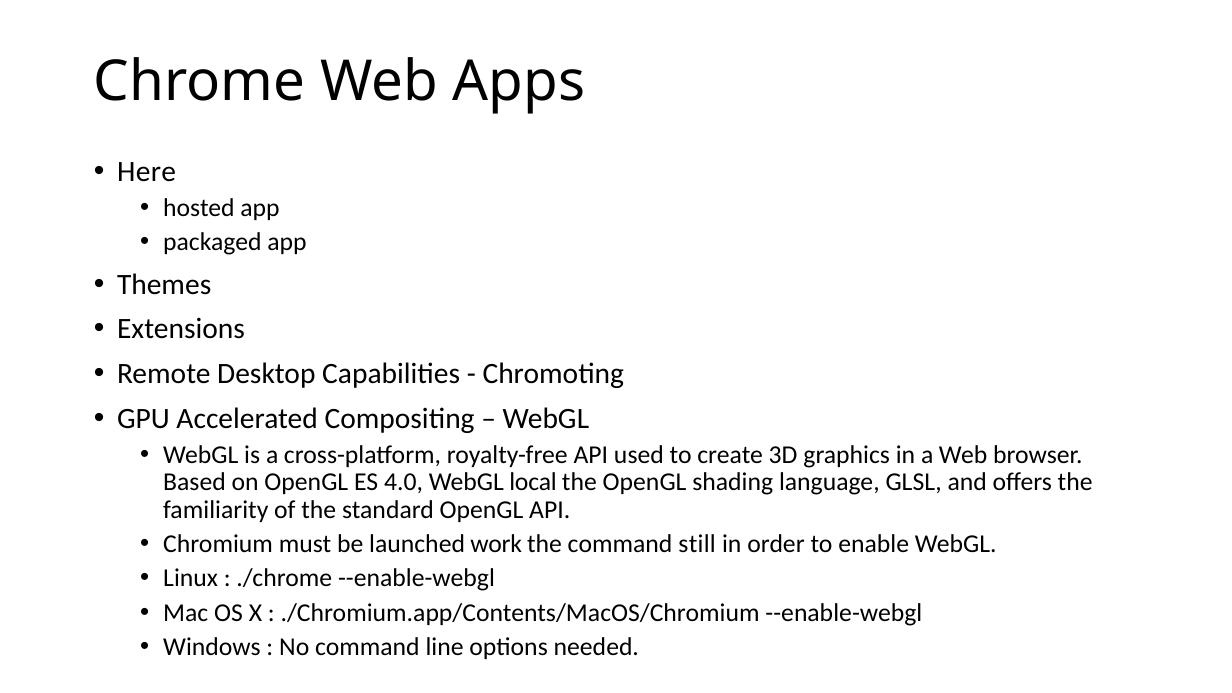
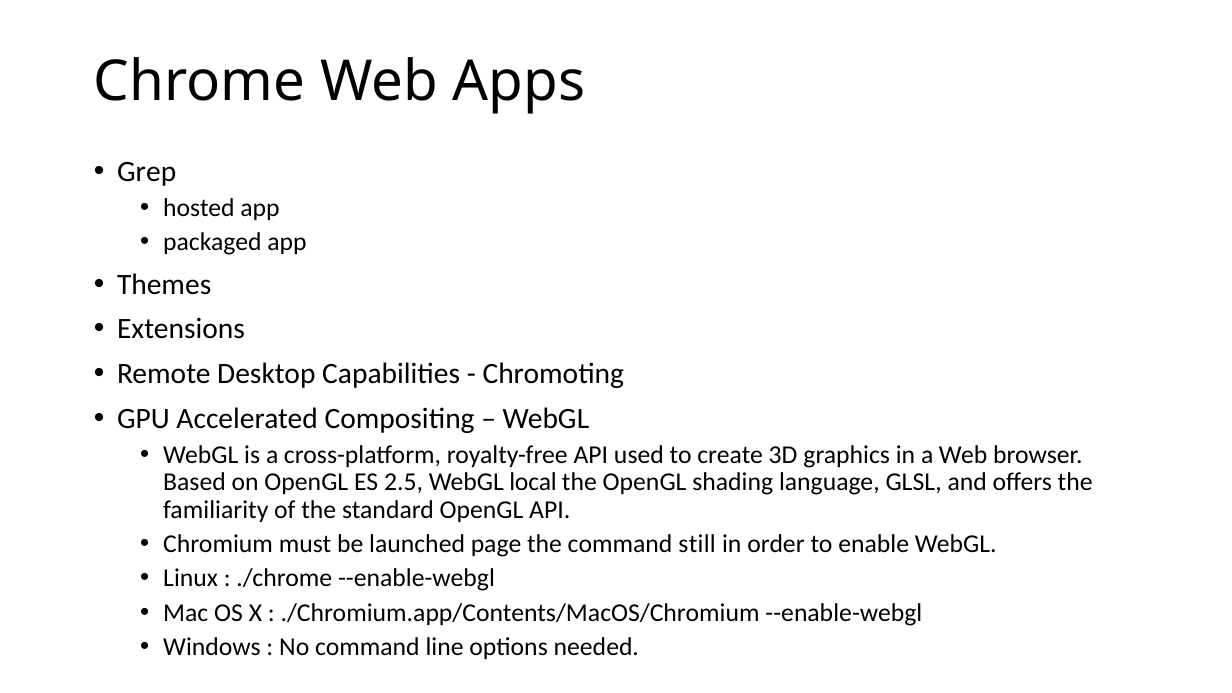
Here: Here -> Grep
4.0: 4.0 -> 2.5
work: work -> page
